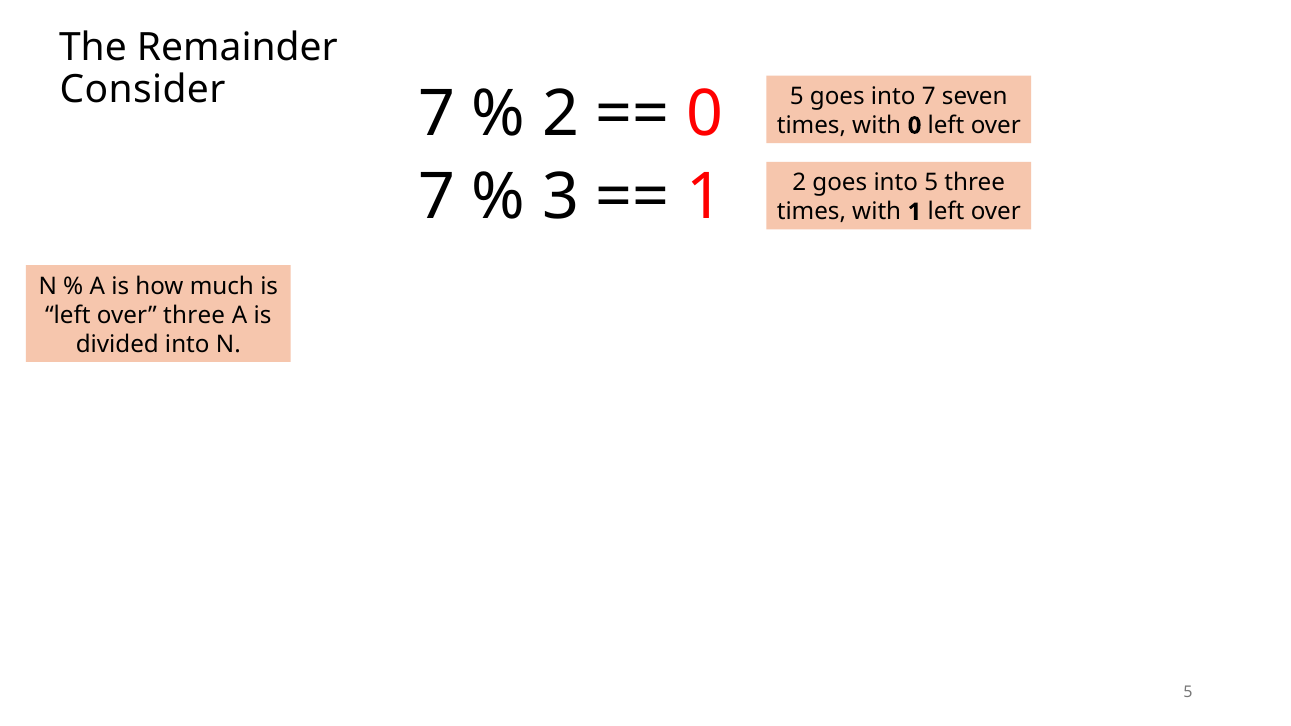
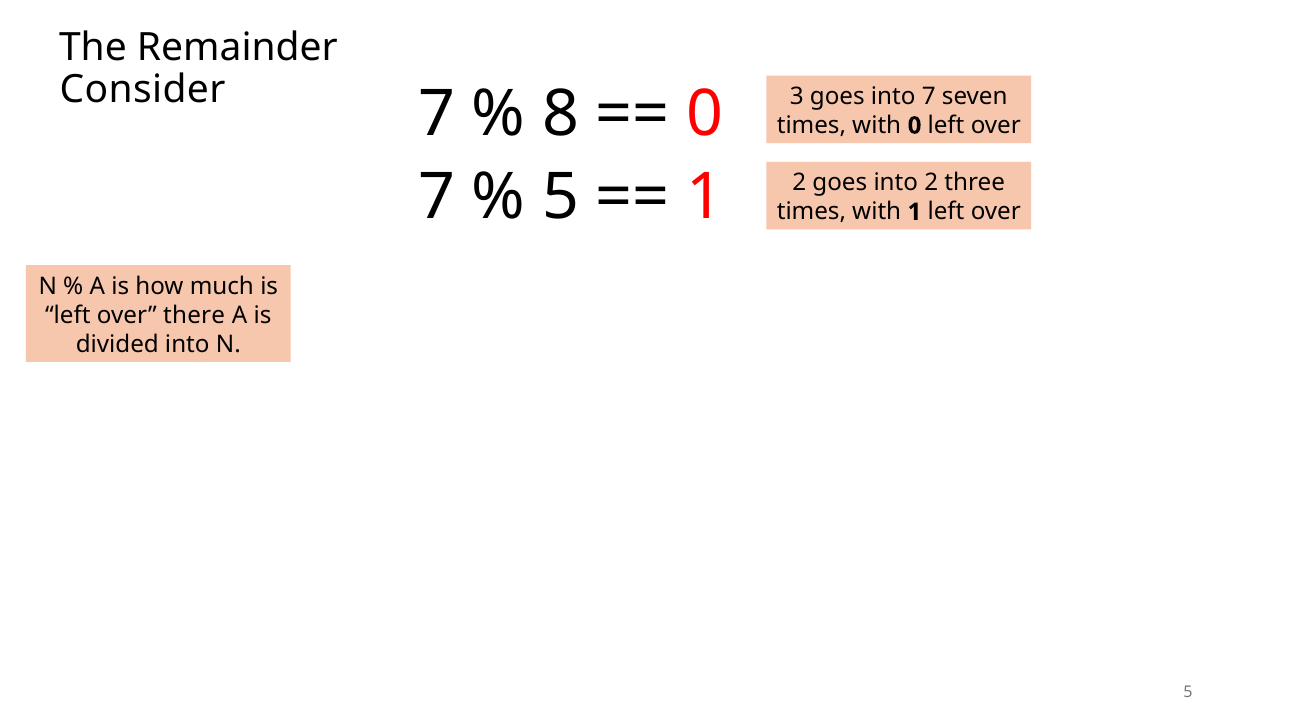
2 at (561, 114): 2 -> 8
0 5: 5 -> 3
3 at (561, 197): 3 -> 5
into 5: 5 -> 2
over three: three -> there
